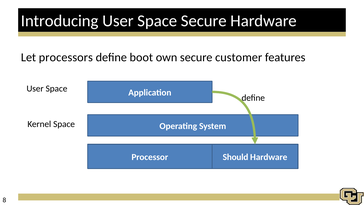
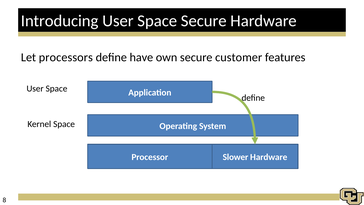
boot: boot -> have
Should: Should -> Slower
